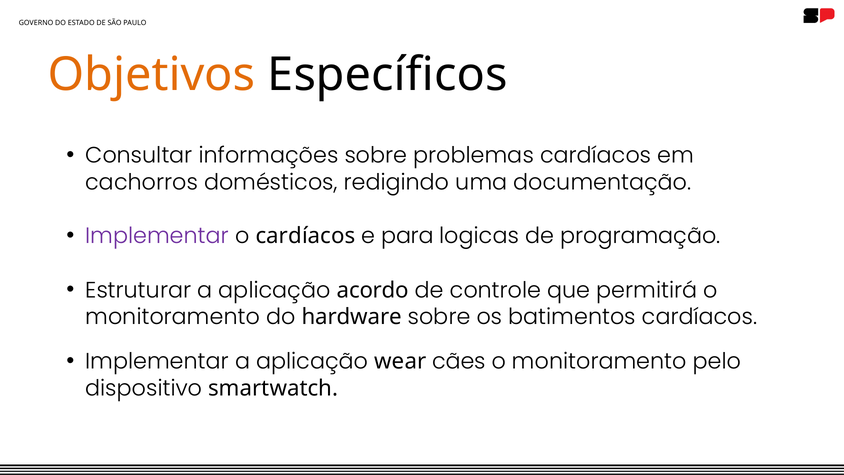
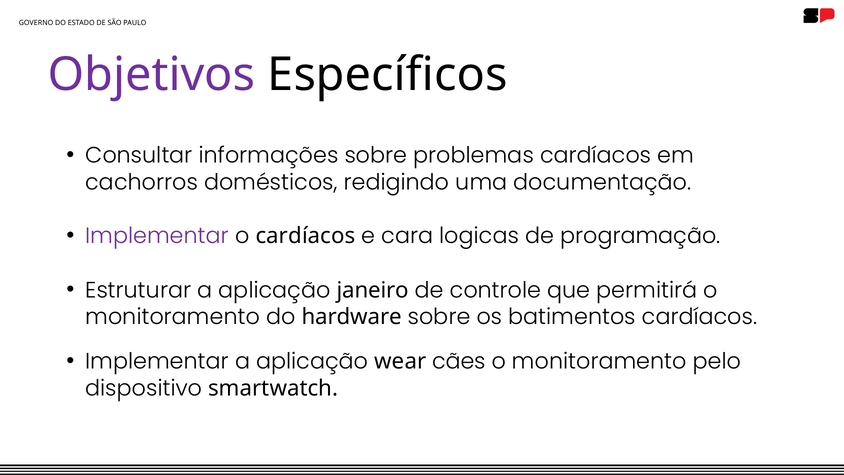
Objetivos colour: orange -> purple
para: para -> cara
acordo: acordo -> janeiro
